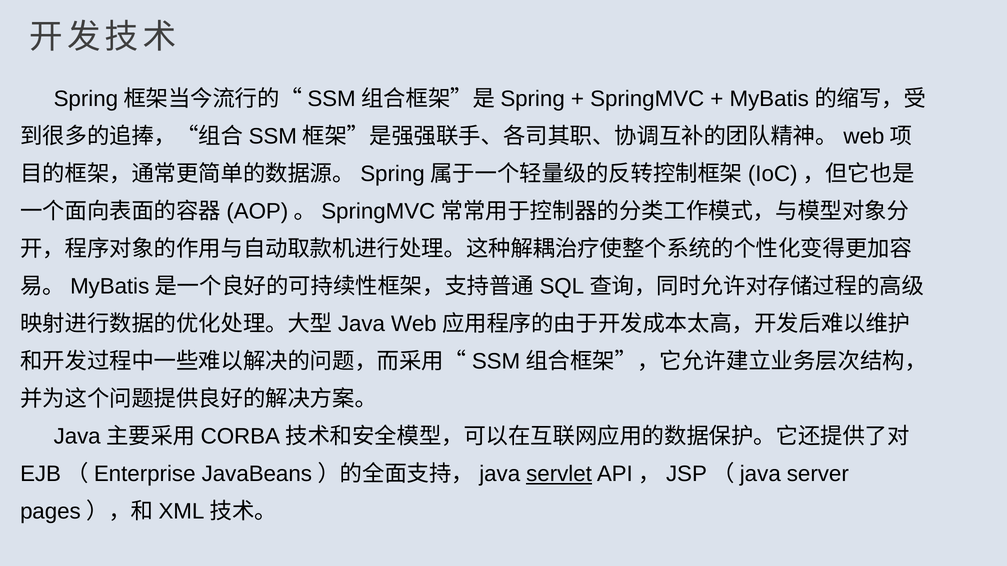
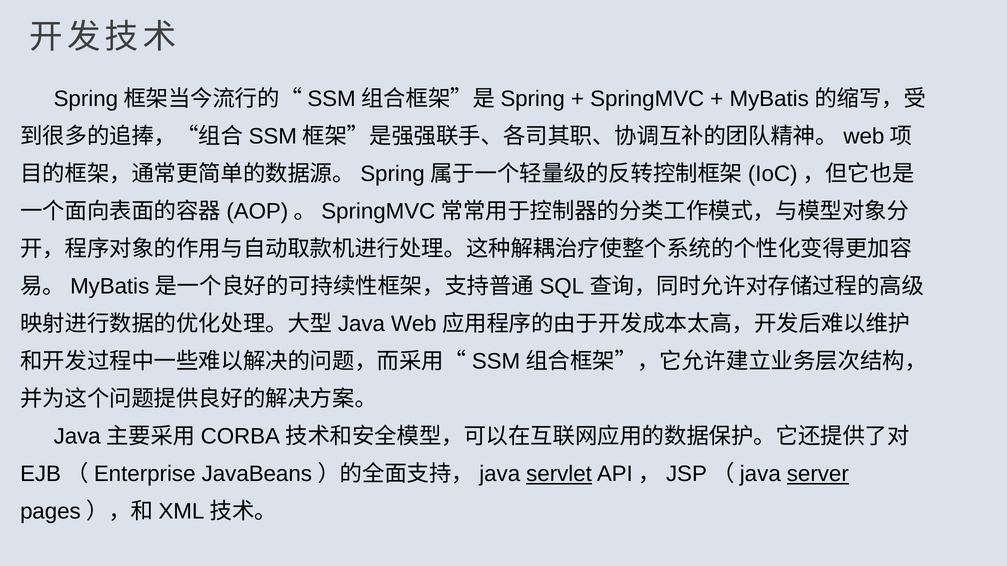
server underline: none -> present
